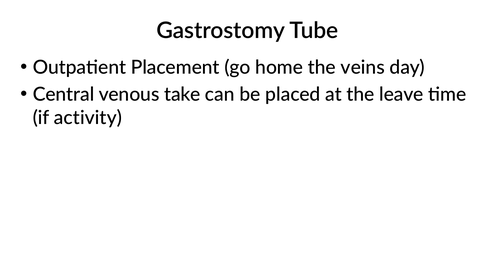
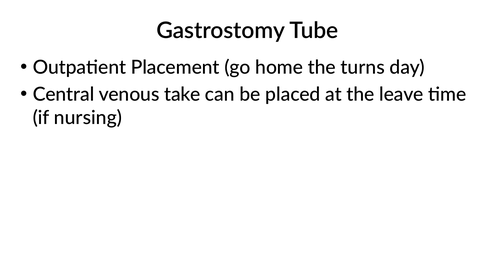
veins: veins -> turns
activity: activity -> nursing
